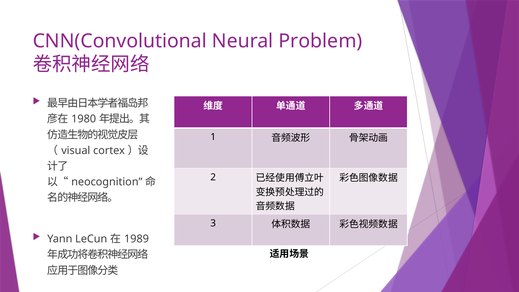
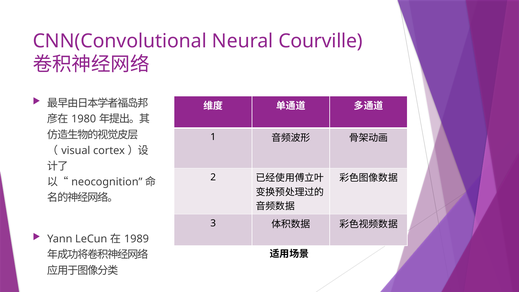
Problem: Problem -> Courville
